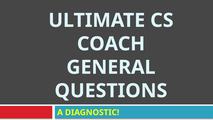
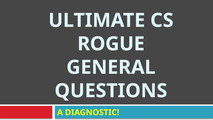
COACH: COACH -> ROGUE
